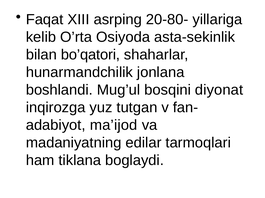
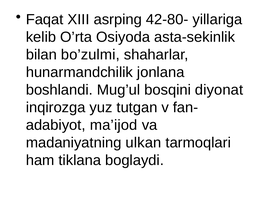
20-80-: 20-80- -> 42-80-
bo’qatori: bo’qatori -> bo’zulmi
edilar: edilar -> ulkan
